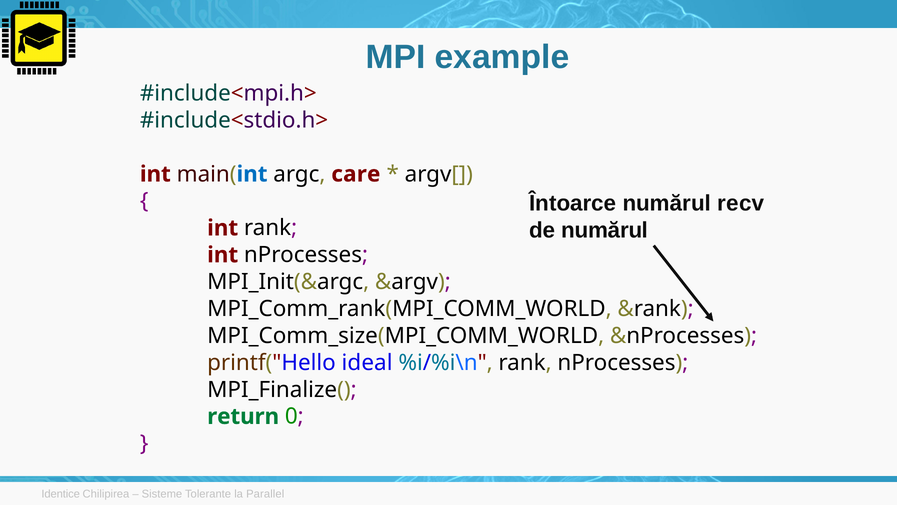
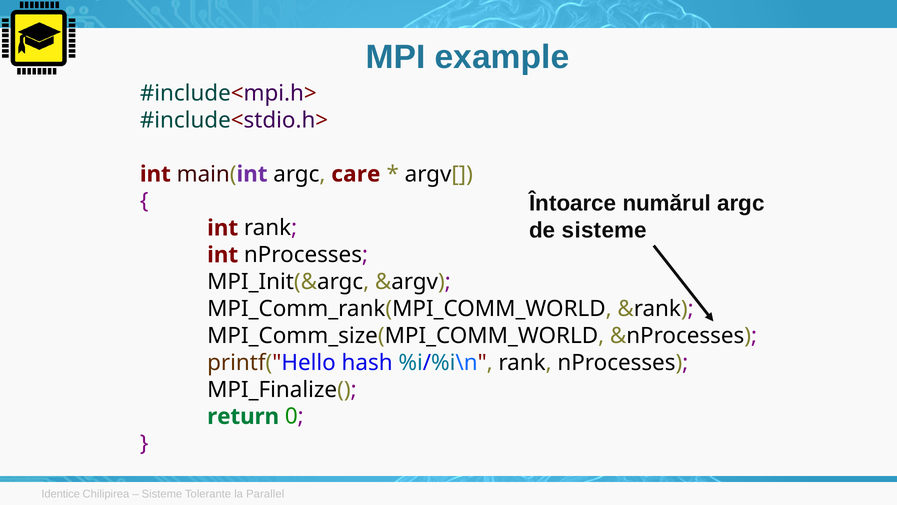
int at (252, 174) colour: blue -> purple
numărul recv: recv -> argc
de numărul: numărul -> sisteme
ideal: ideal -> hash
